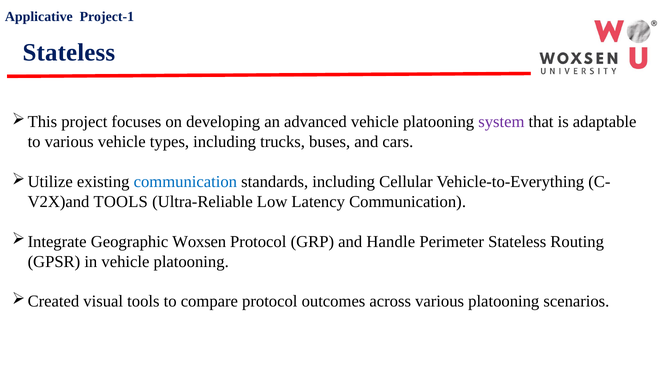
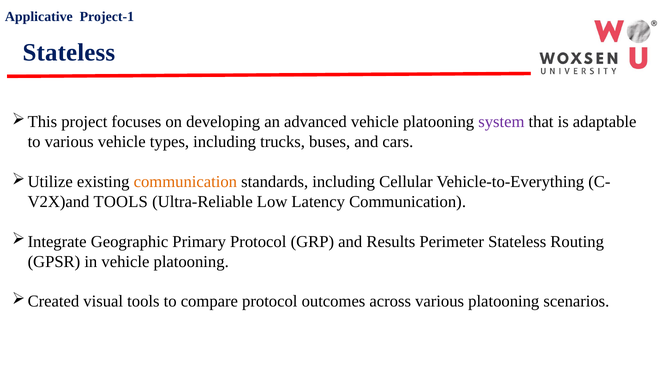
communication at (185, 182) colour: blue -> orange
Woxsen: Woxsen -> Primary
Handle: Handle -> Results
